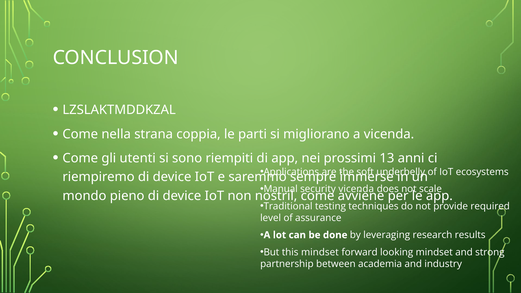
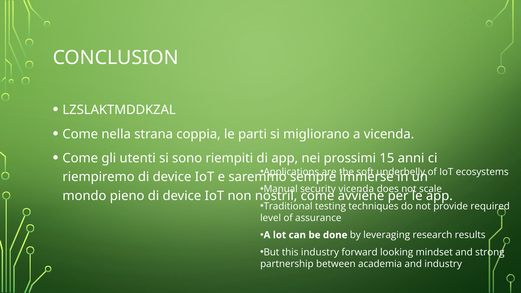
13: 13 -> 15
this mindset: mindset -> industry
